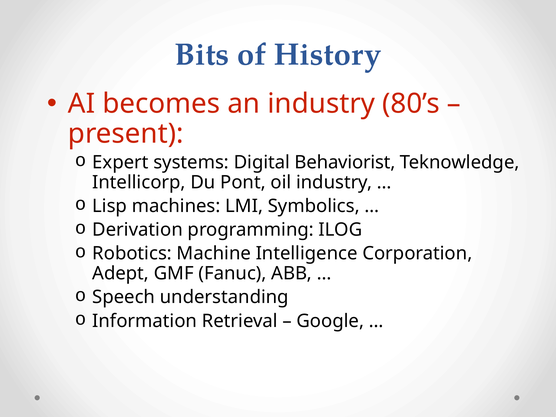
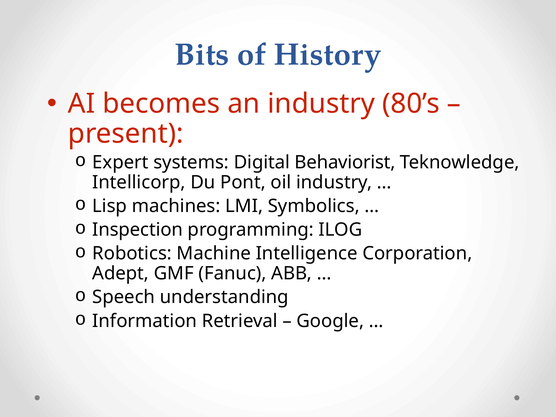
Derivation: Derivation -> Inspection
